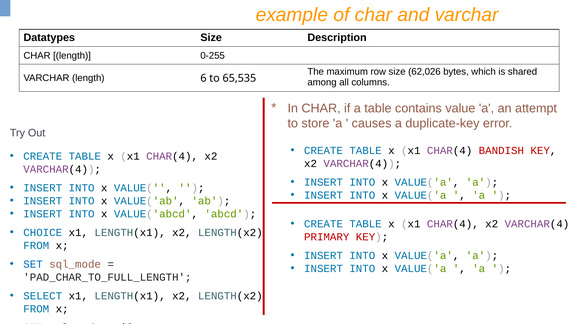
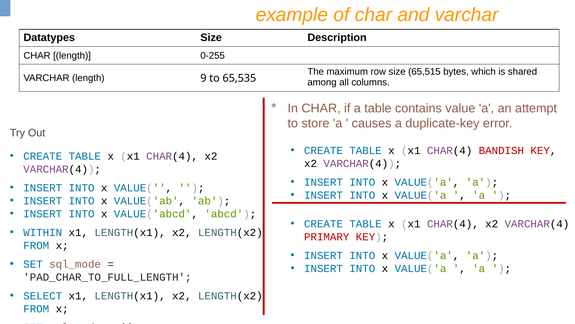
62,026: 62,026 -> 65,515
6: 6 -> 9
CHOICE: CHOICE -> WITHIN
